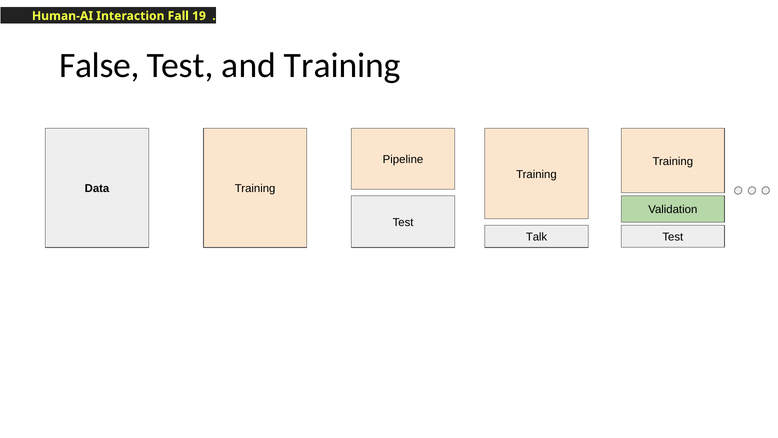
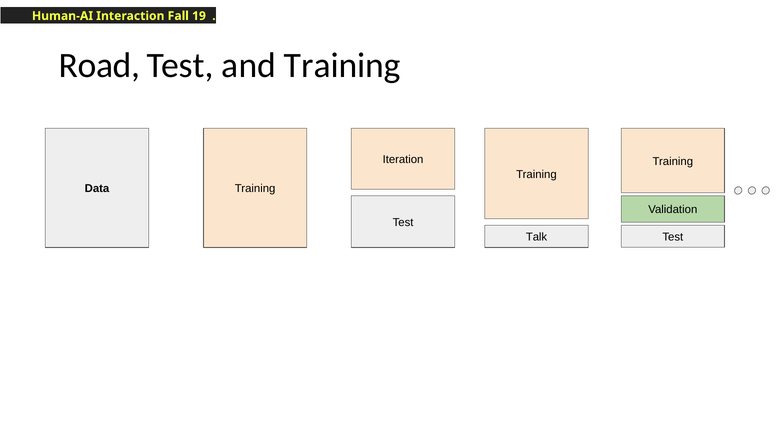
False: False -> Road
Pipeline: Pipeline -> Iteration
